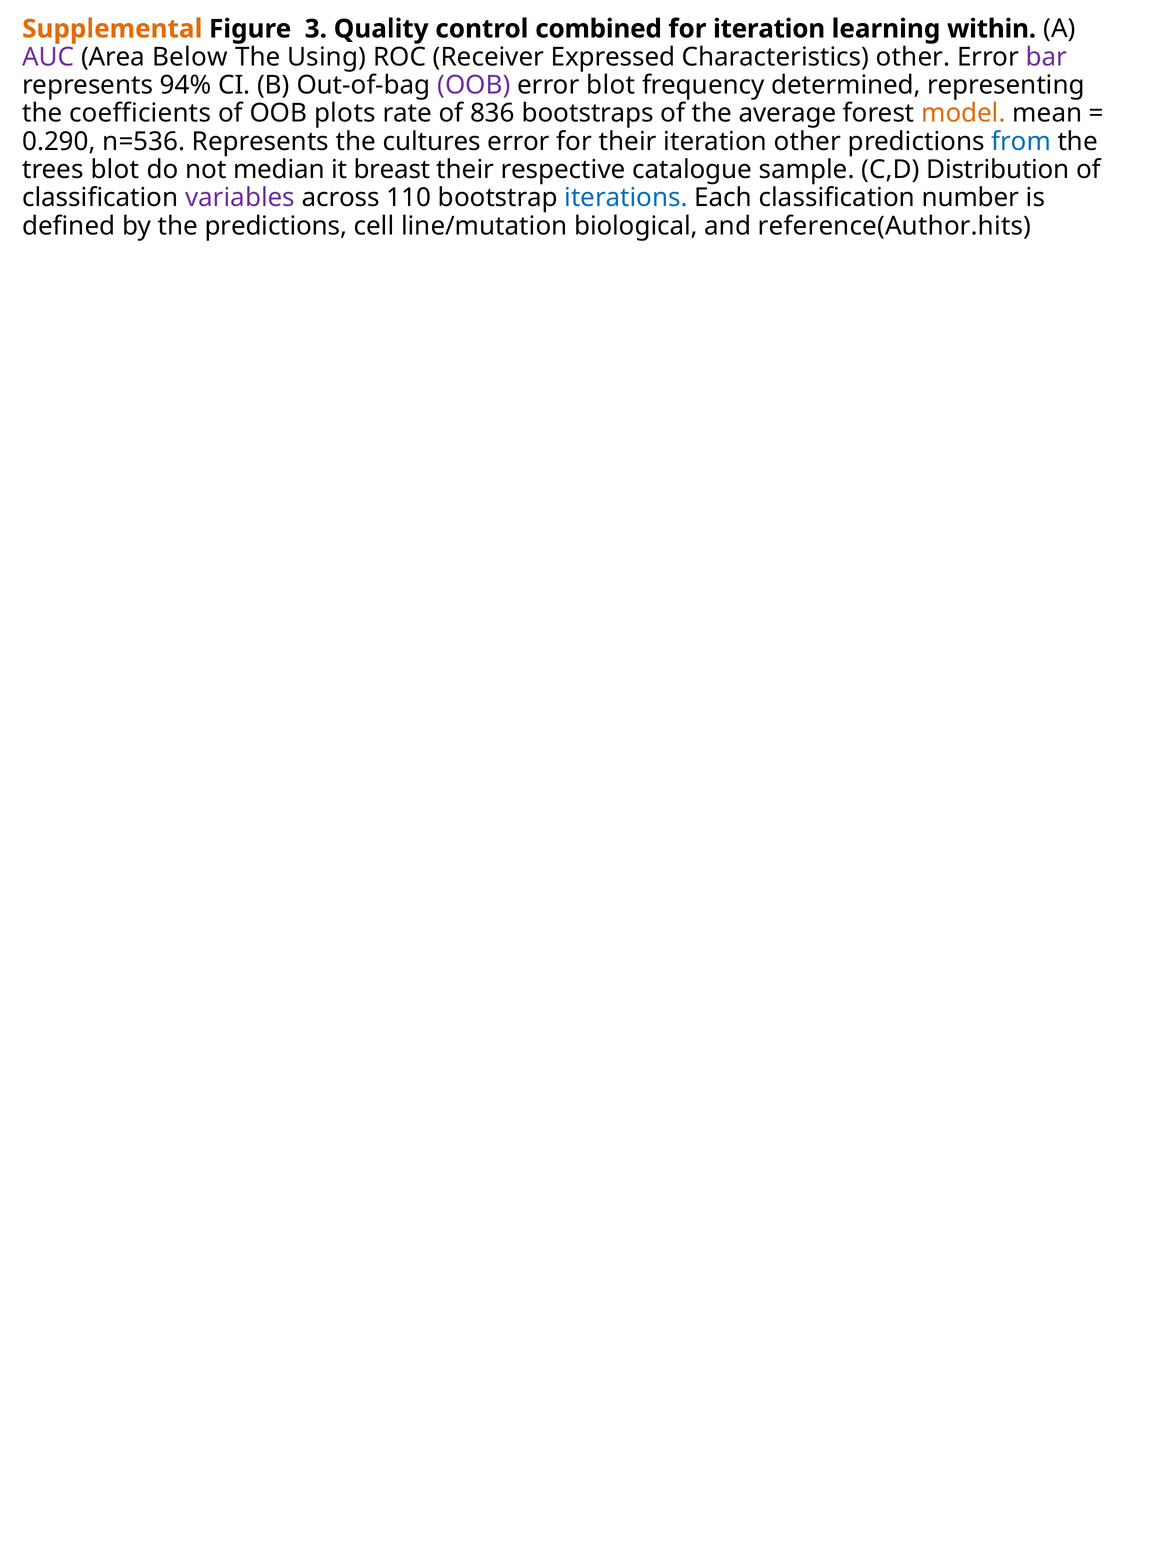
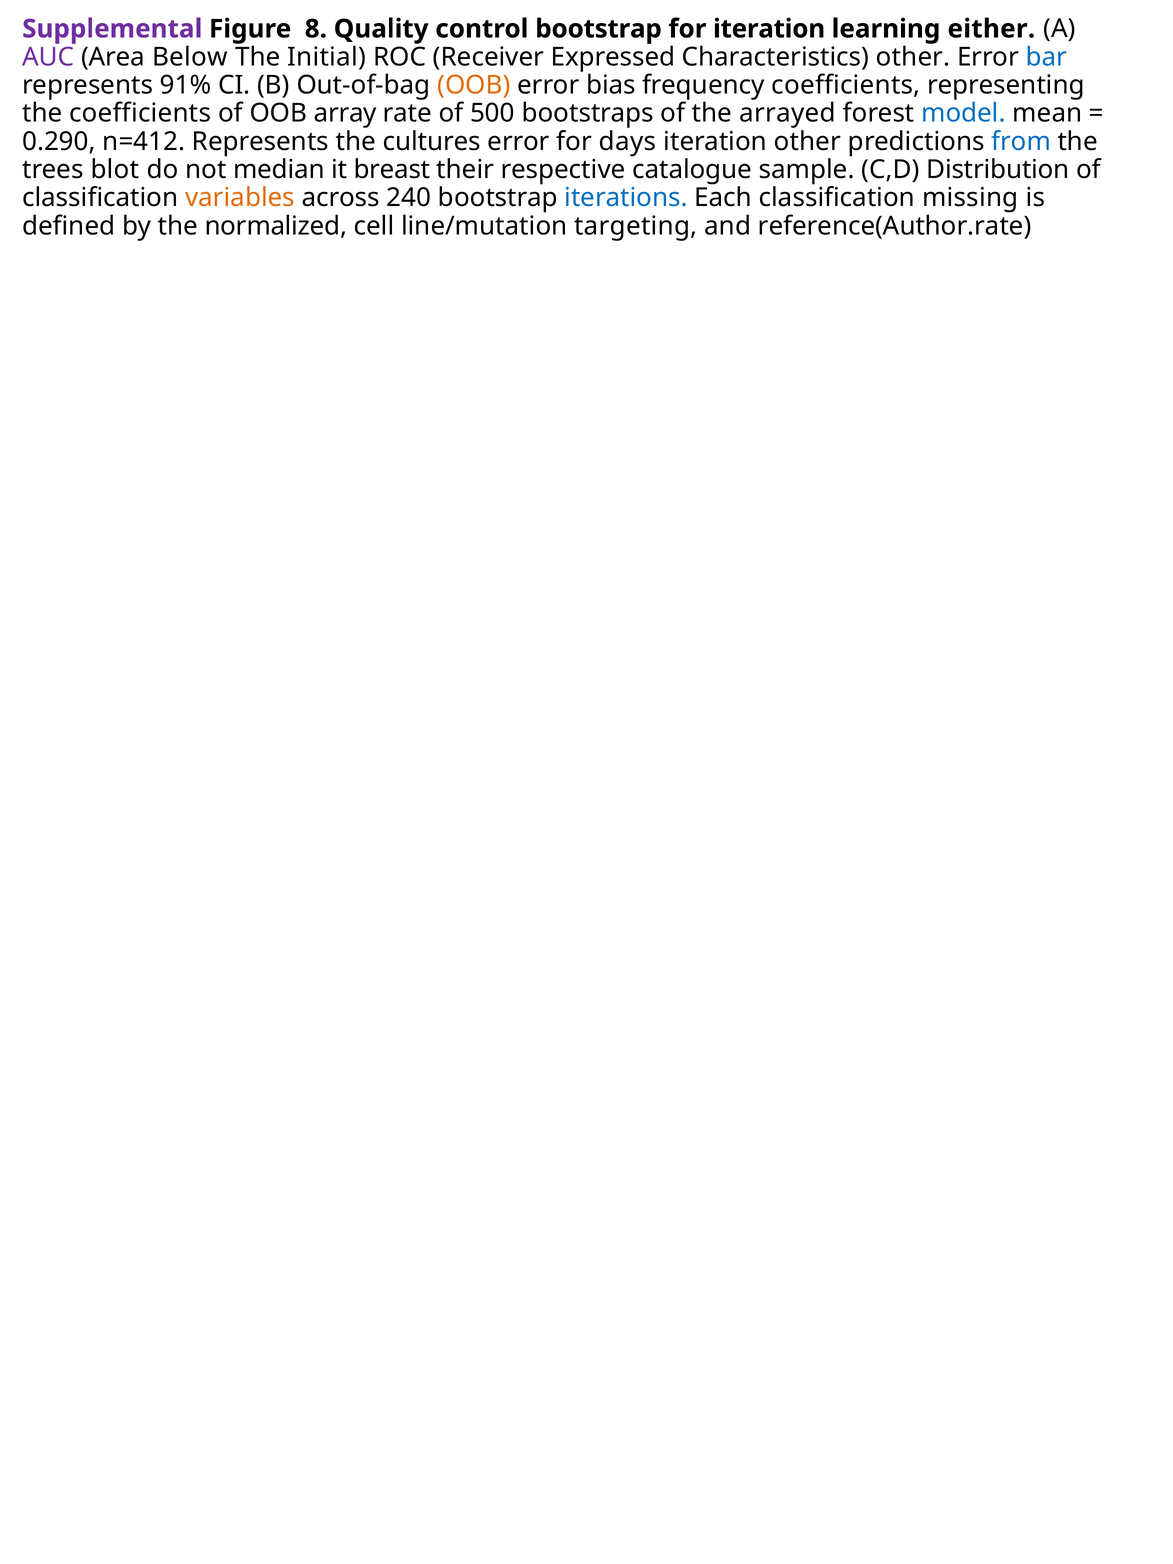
Supplemental colour: orange -> purple
3: 3 -> 8
control combined: combined -> bootstrap
within: within -> either
Using: Using -> Initial
bar colour: purple -> blue
94%: 94% -> 91%
OOB at (474, 85) colour: purple -> orange
error blot: blot -> bias
frequency determined: determined -> coefficients
plots: plots -> array
836: 836 -> 500
average: average -> arrayed
model colour: orange -> blue
n=536: n=536 -> n=412
for their: their -> days
variables colour: purple -> orange
110: 110 -> 240
number: number -> missing
the predictions: predictions -> normalized
biological: biological -> targeting
reference(Author.hits: reference(Author.hits -> reference(Author.rate
